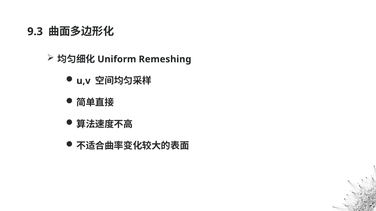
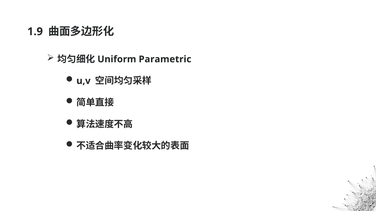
9.3: 9.3 -> 1.9
Remeshing: Remeshing -> Parametric
